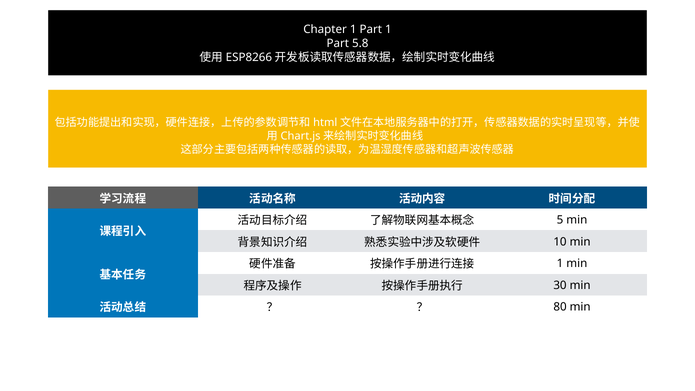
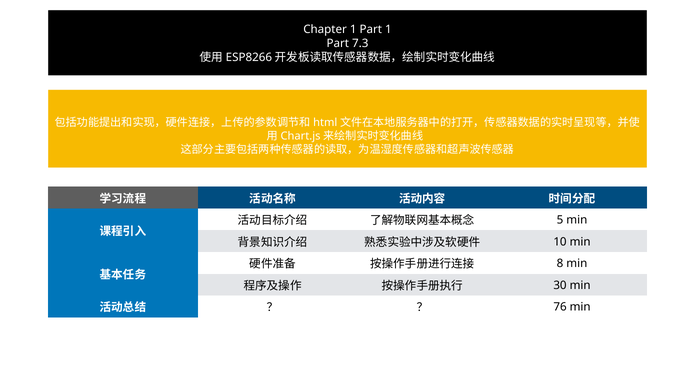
5.8: 5.8 -> 7.3
1 at (560, 264): 1 -> 8
80: 80 -> 76
